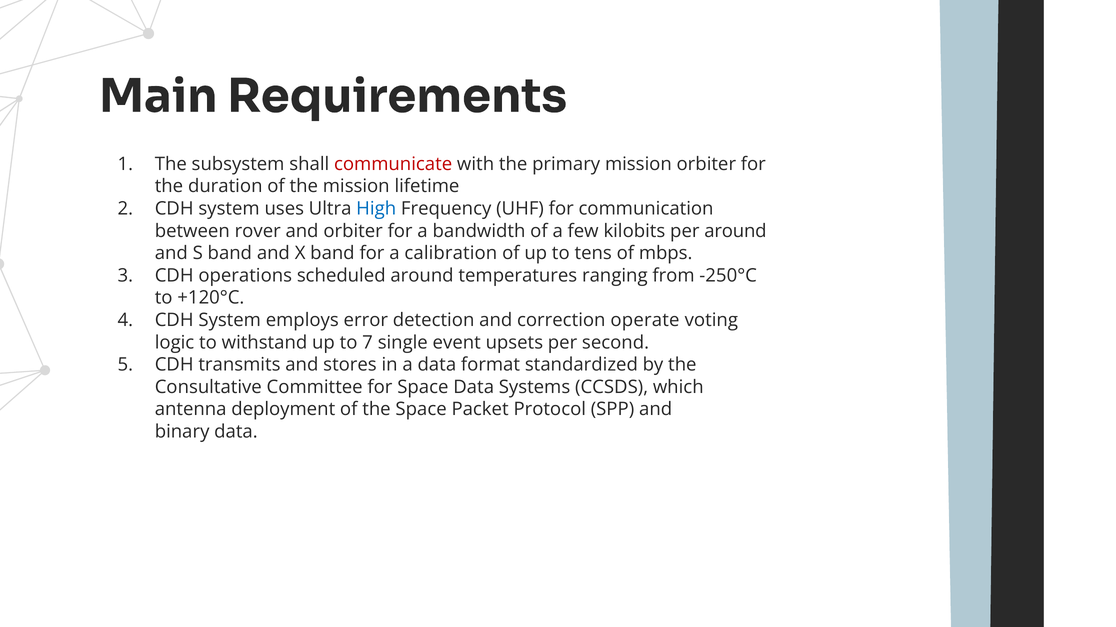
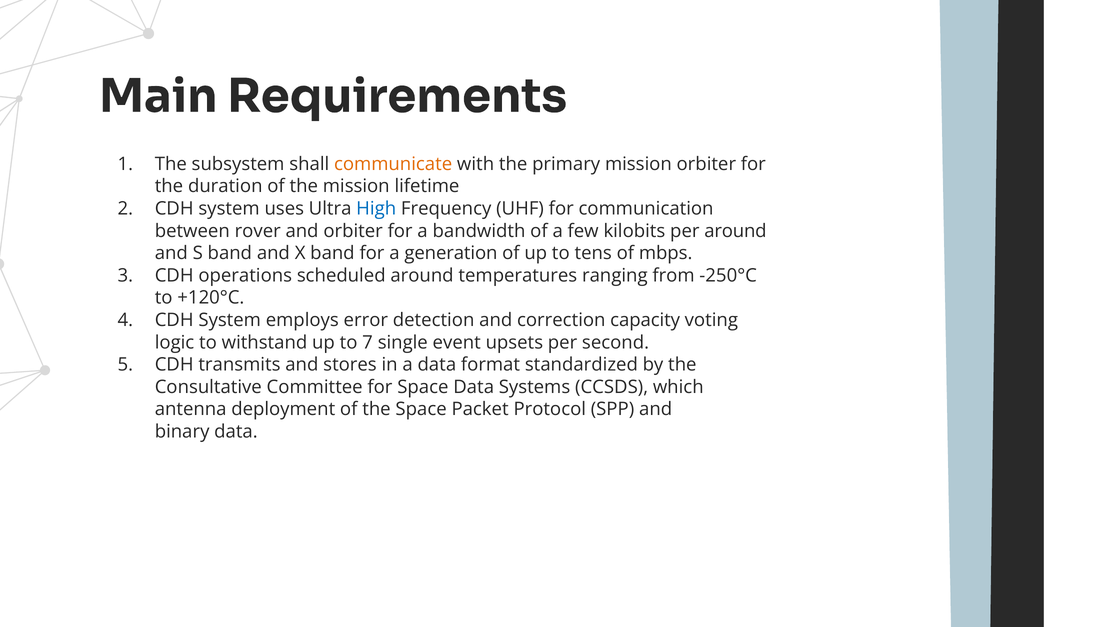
communicate colour: red -> orange
calibration: calibration -> generation
operate: operate -> capacity
